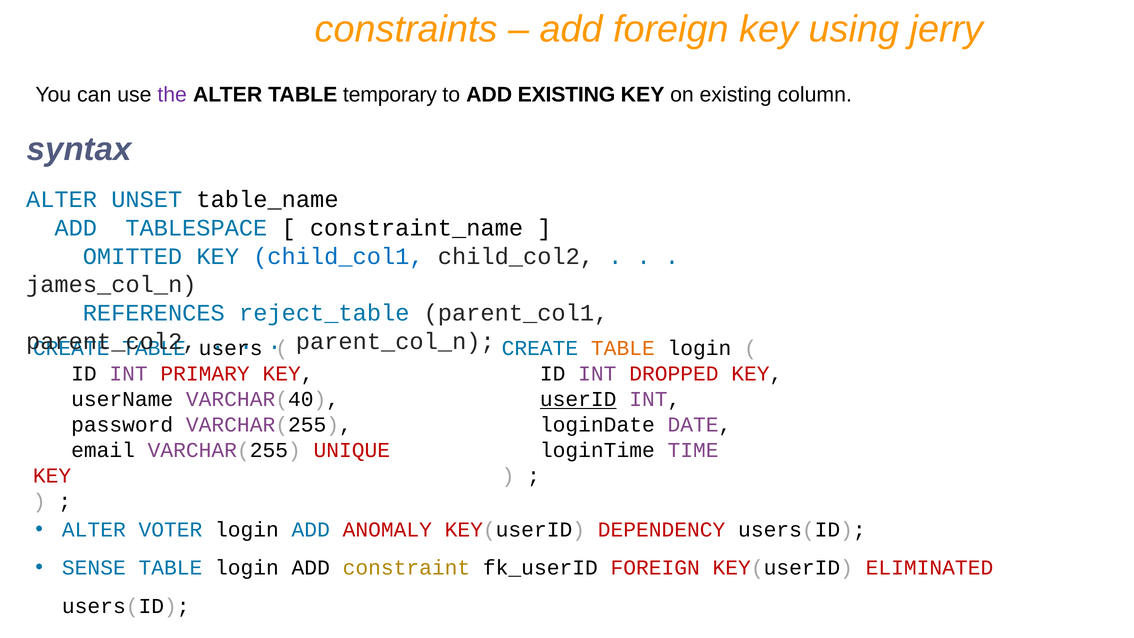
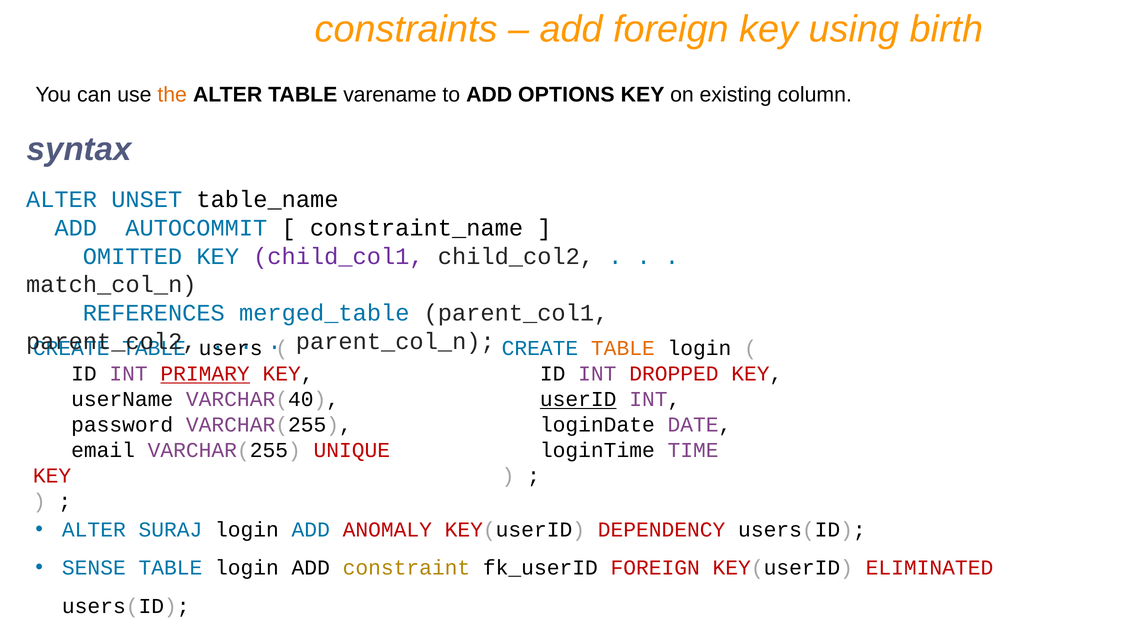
jerry: jerry -> birth
the colour: purple -> orange
temporary: temporary -> varename
ADD EXISTING: EXISTING -> OPTIONS
TABLESPACE: TABLESPACE -> AUTOCOMMIT
child_col1 colour: blue -> purple
james_col_n: james_col_n -> match_col_n
reject_table: reject_table -> merged_table
PRIMARY underline: none -> present
VOTER: VOTER -> SURAJ
